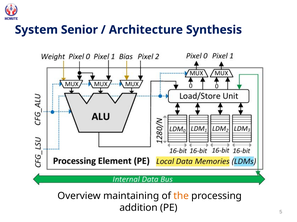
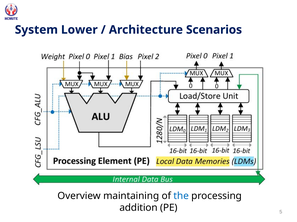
Senior: Senior -> Lower
Synthesis: Synthesis -> Scenarios
the colour: orange -> blue
